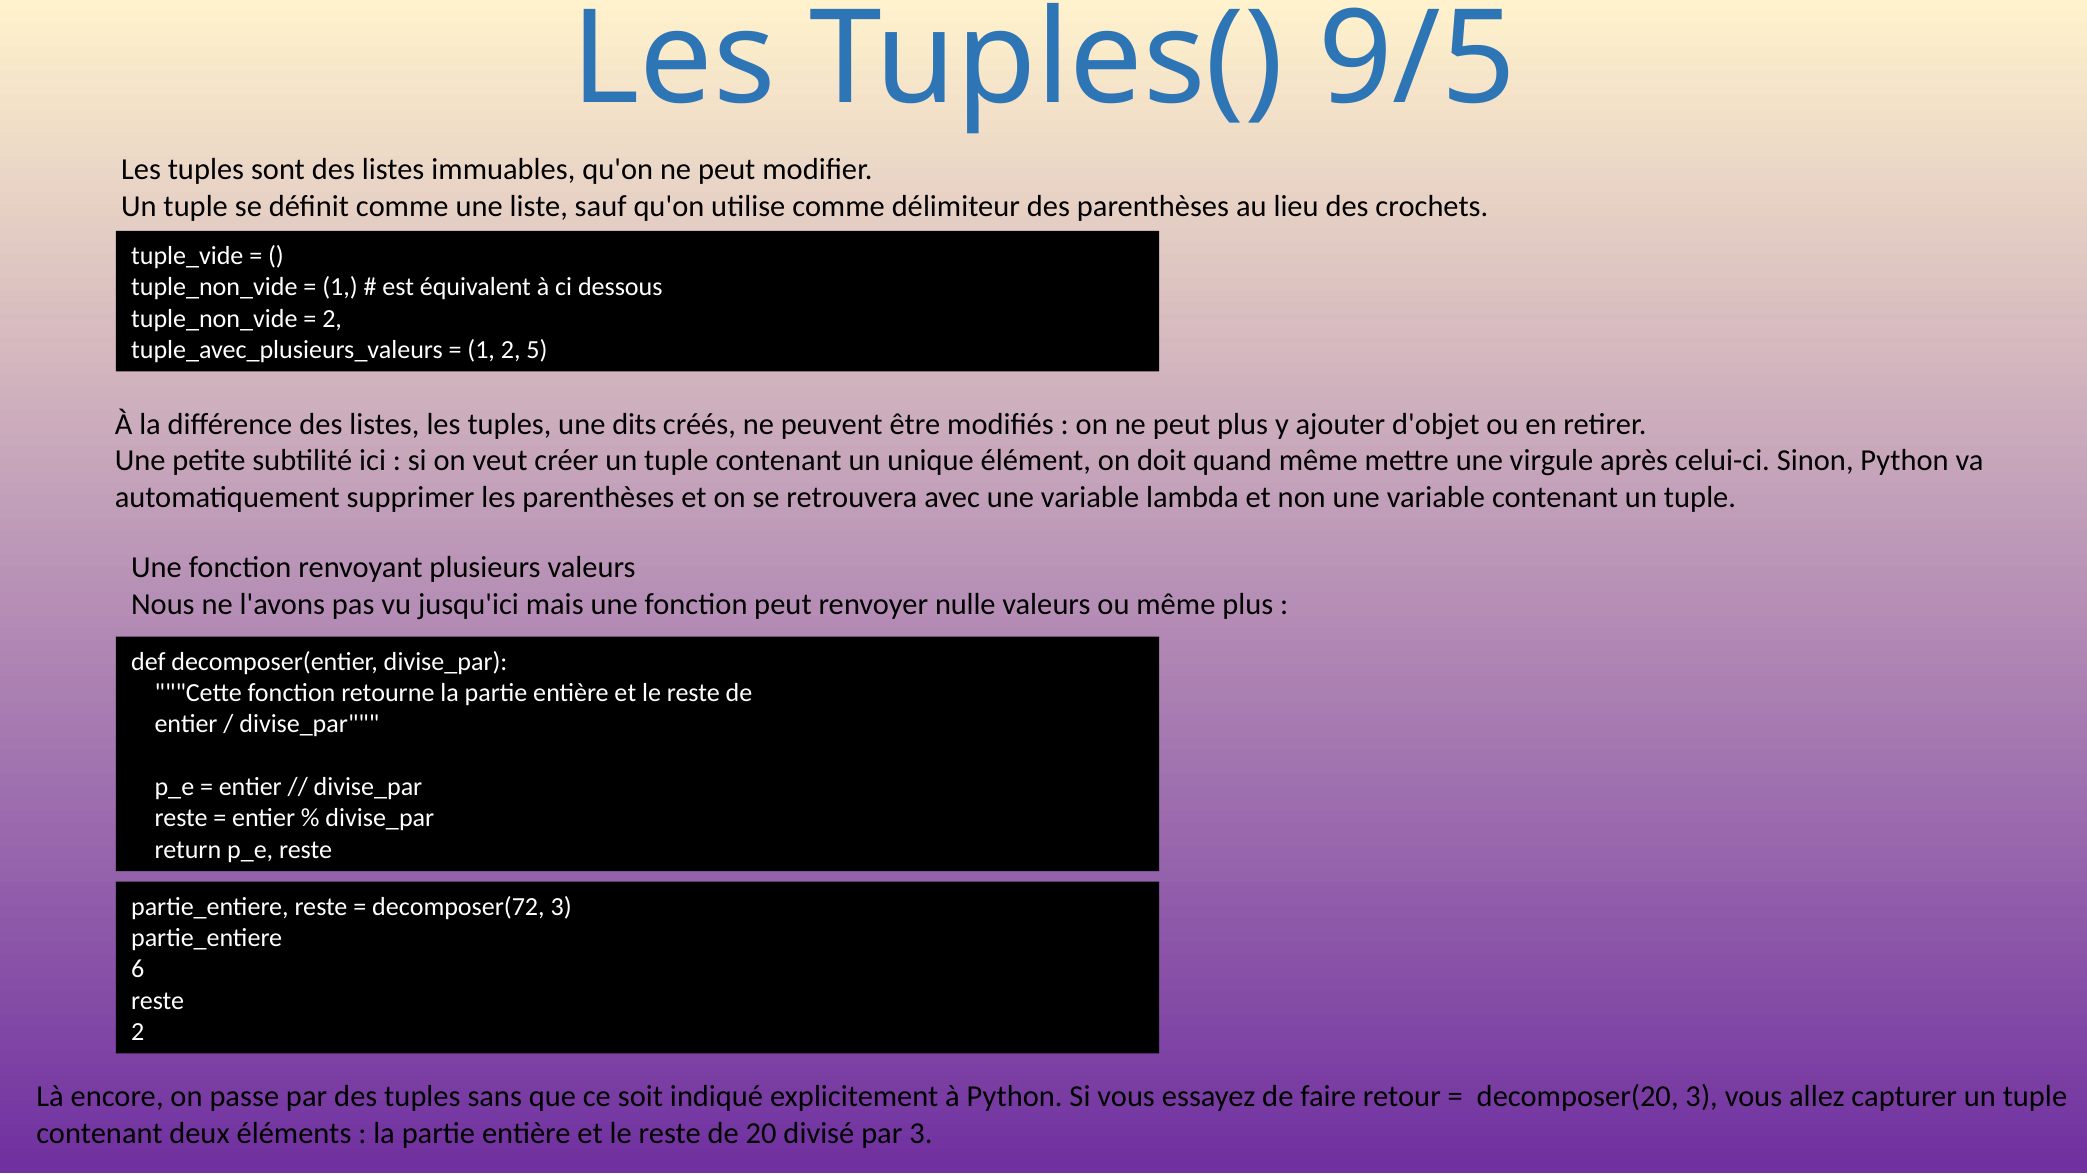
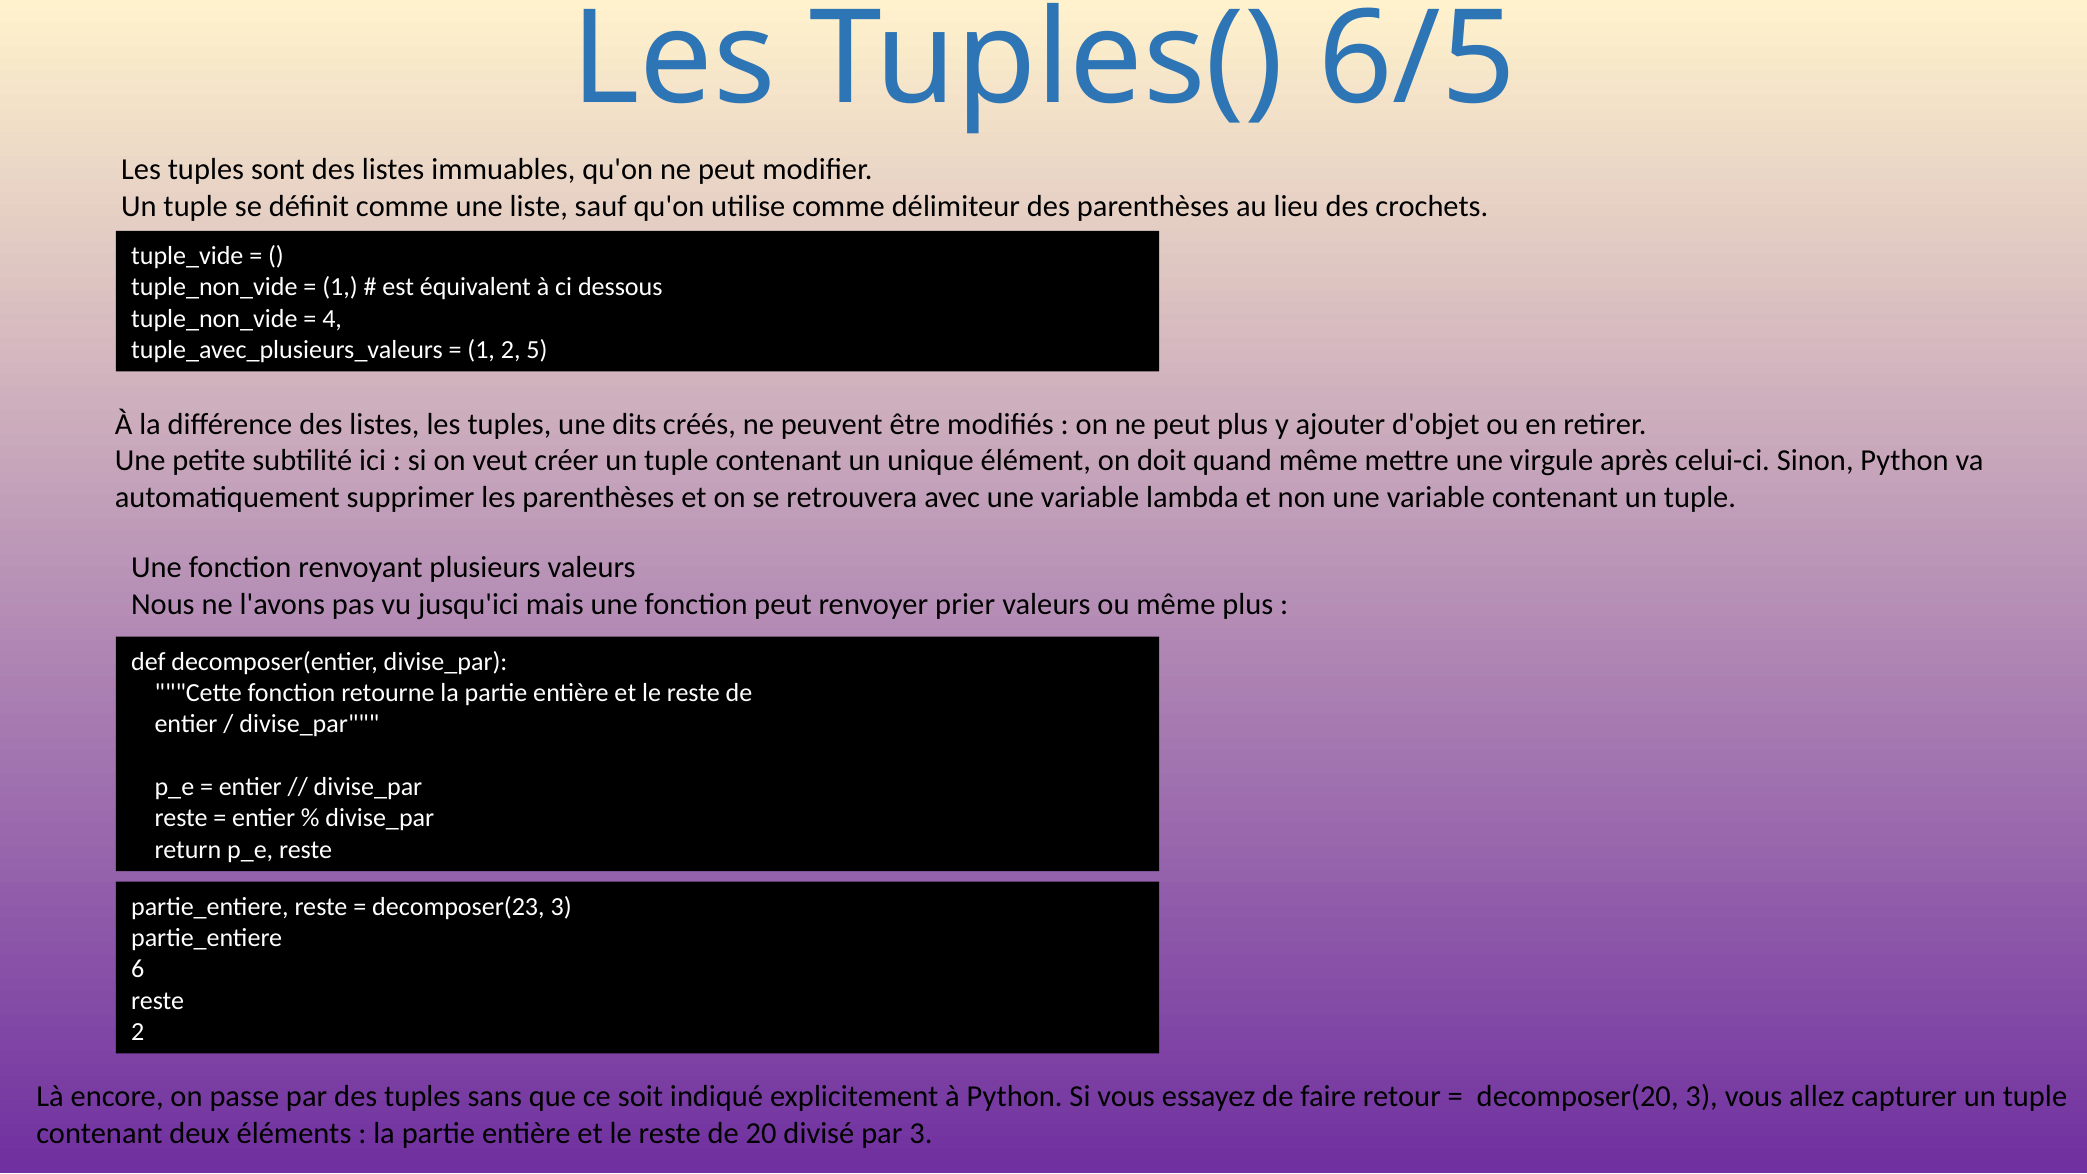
9/5: 9/5 -> 6/5
2 at (332, 319): 2 -> 4
nulle: nulle -> prier
decomposer(72: decomposer(72 -> decomposer(23
